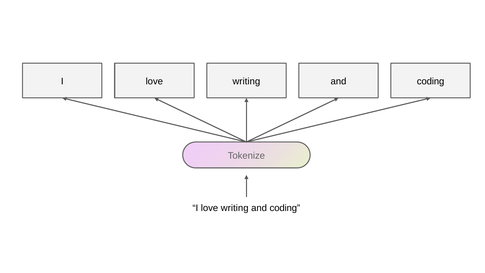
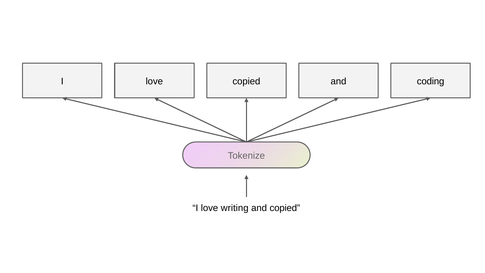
writing at (246, 81): writing -> copied
coding at (285, 208): coding -> copied
